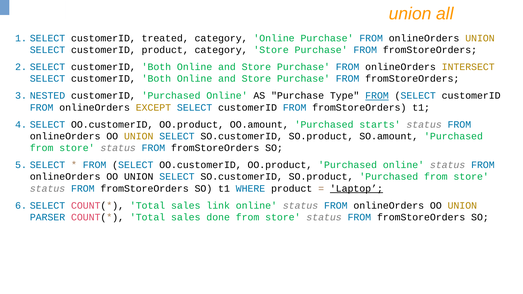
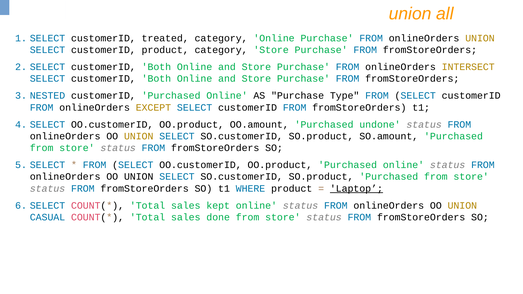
FROM at (377, 96) underline: present -> none
starts: starts -> undone
link: link -> kept
PARSER: PARSER -> CASUAL
